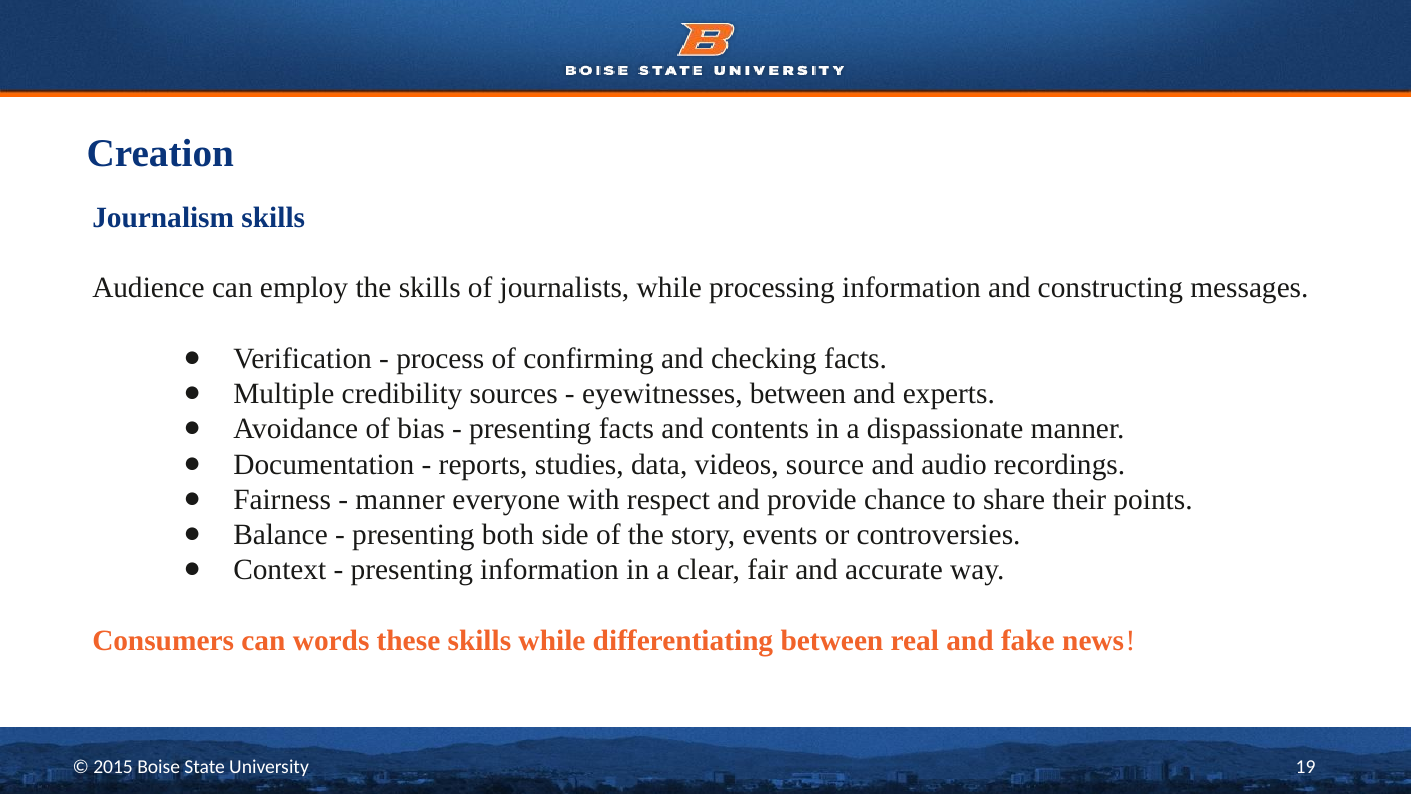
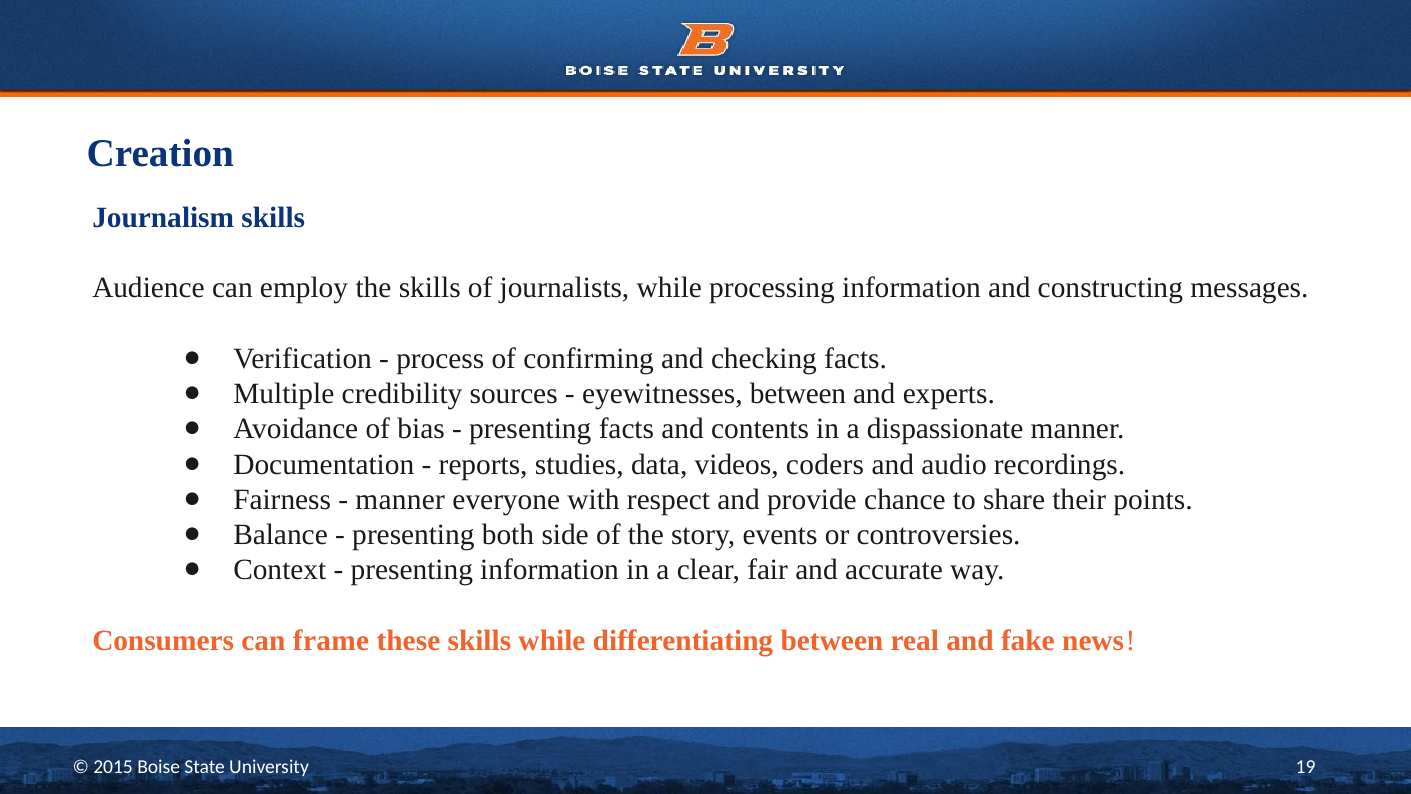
source: source -> coders
words: words -> frame
